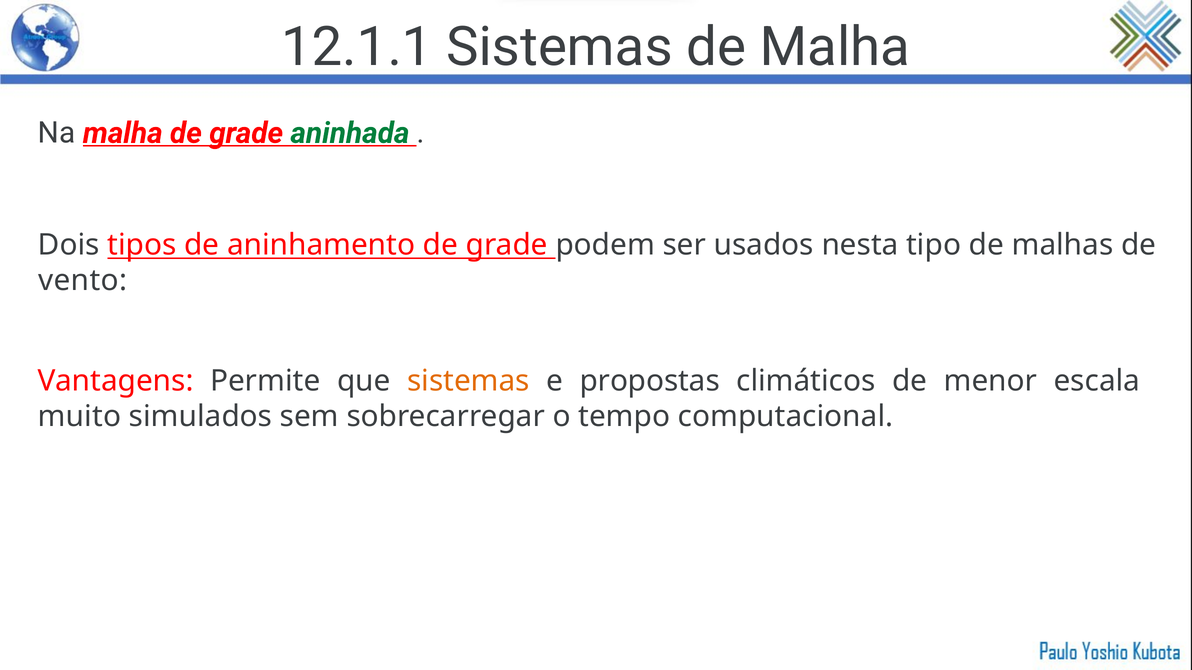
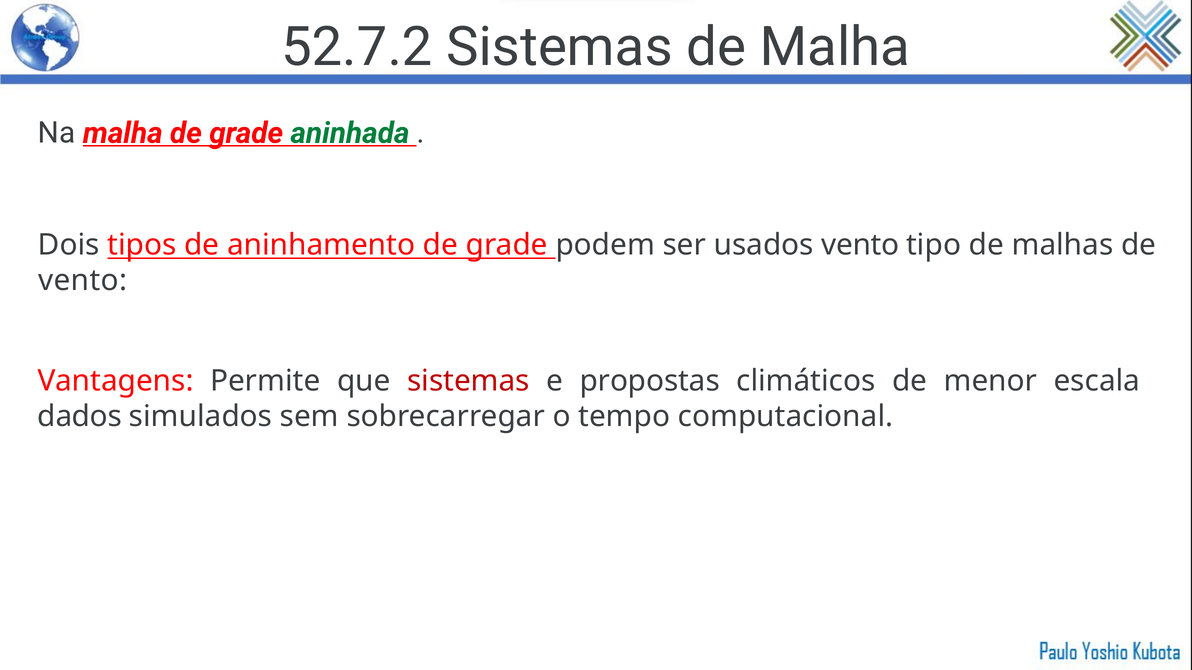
12.1.1: 12.1.1 -> 52.7.2
usados nesta: nesta -> vento
sistemas at (468, 381) colour: orange -> red
muito: muito -> dados
